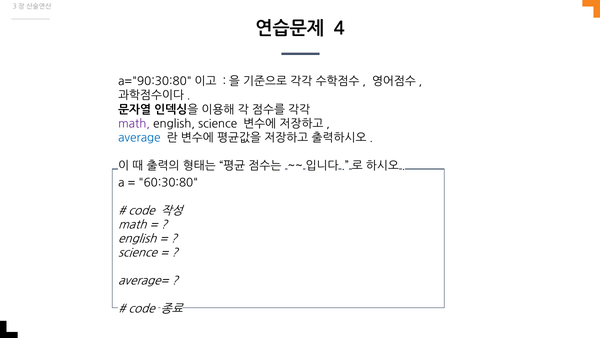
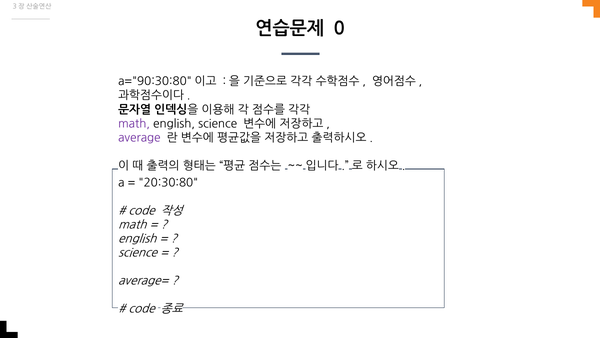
4: 4 -> 0
average colour: blue -> purple
60:30:80: 60:30:80 -> 20:30:80
